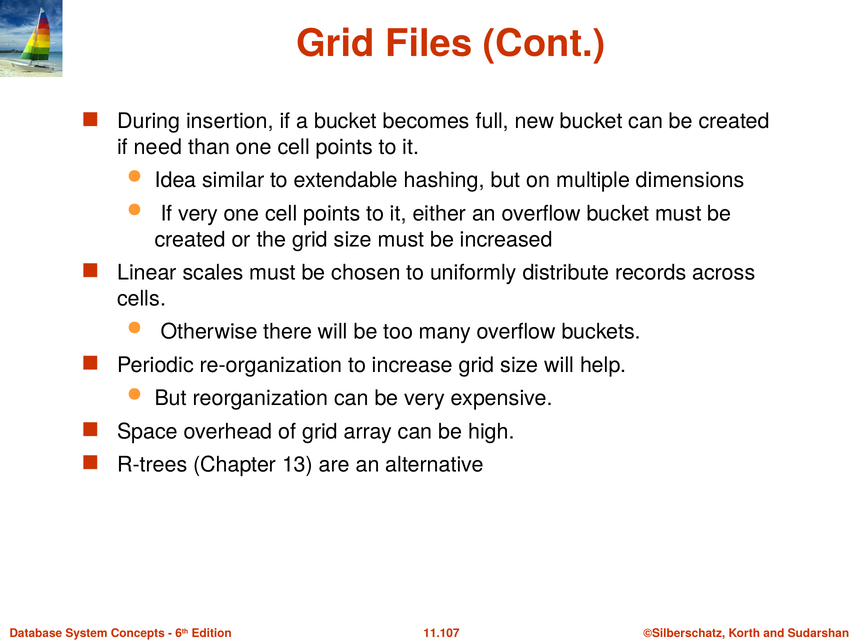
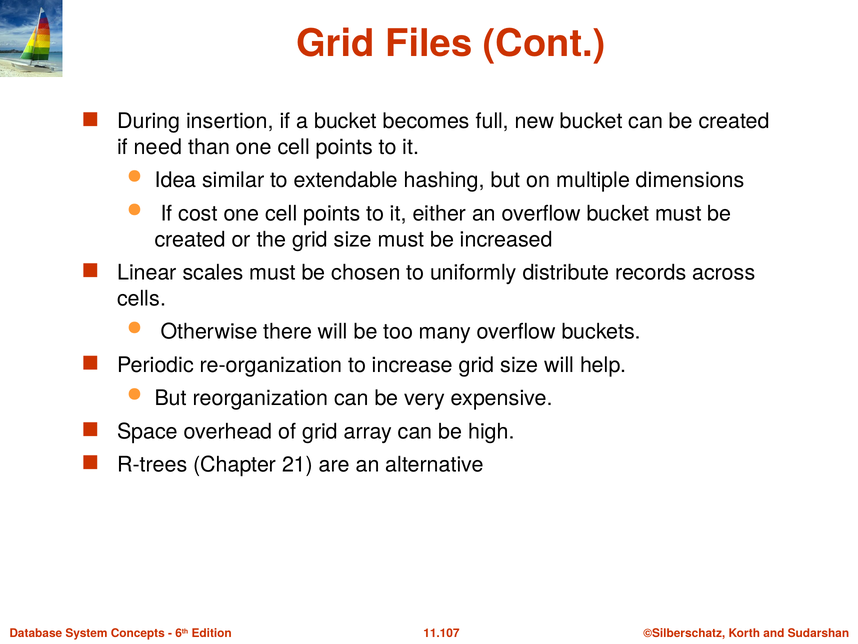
If very: very -> cost
13: 13 -> 21
